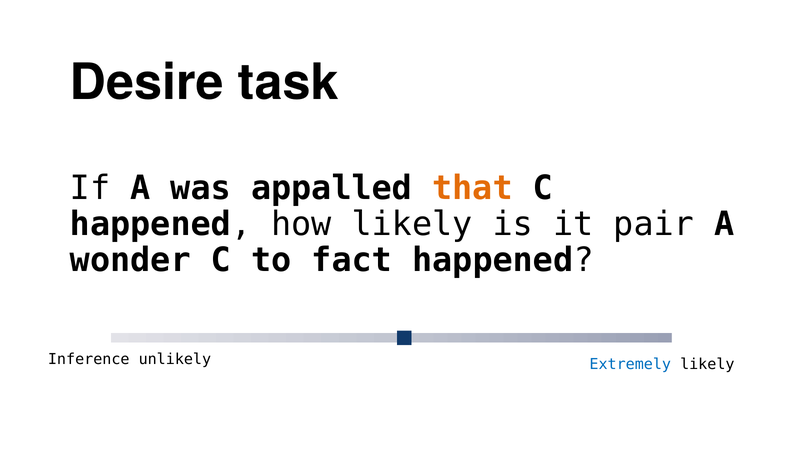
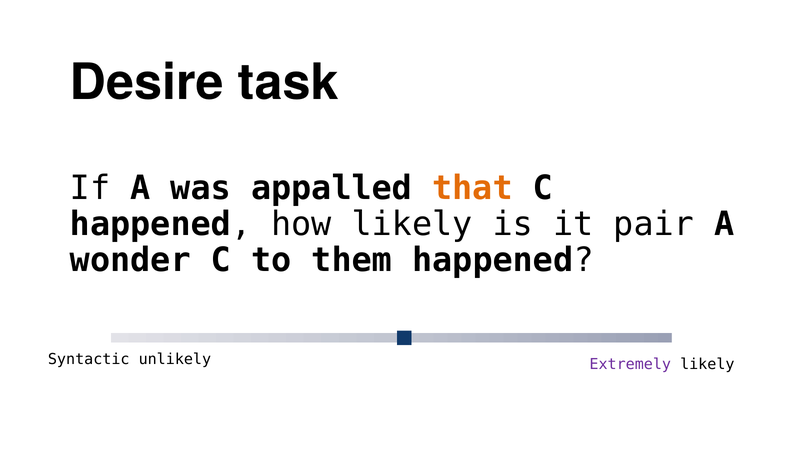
fact: fact -> them
Inference: Inference -> Syntactic
Extremely colour: blue -> purple
